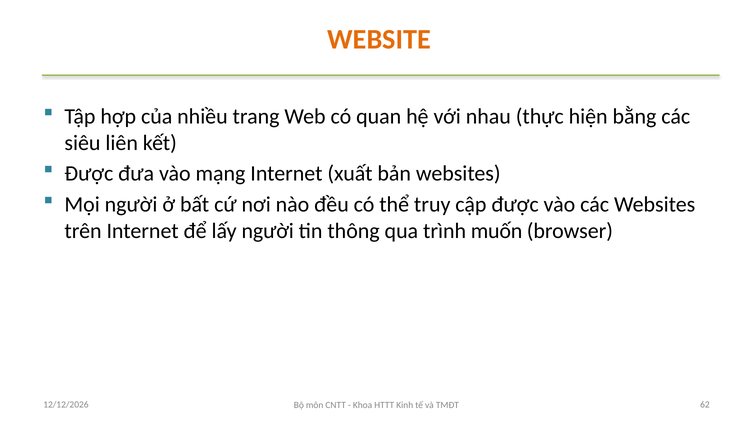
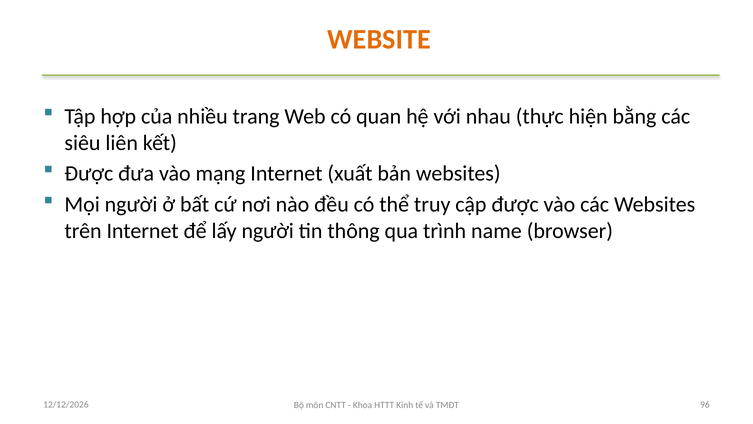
muốn: muốn -> name
62: 62 -> 96
